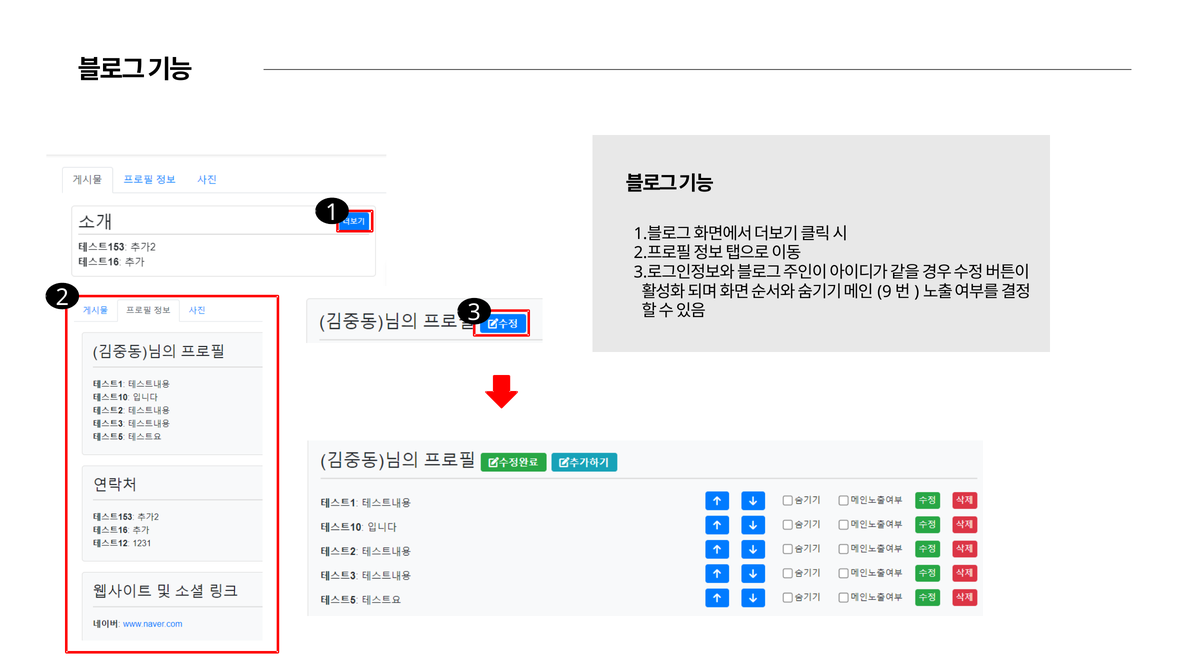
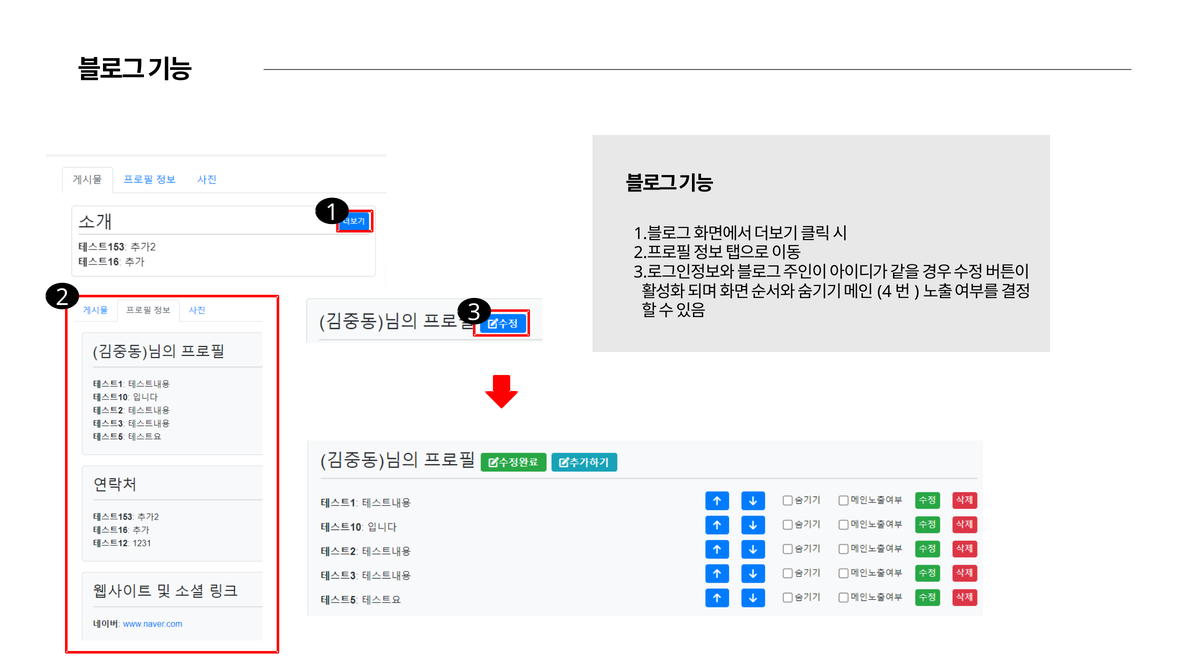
9: 9 -> 4
